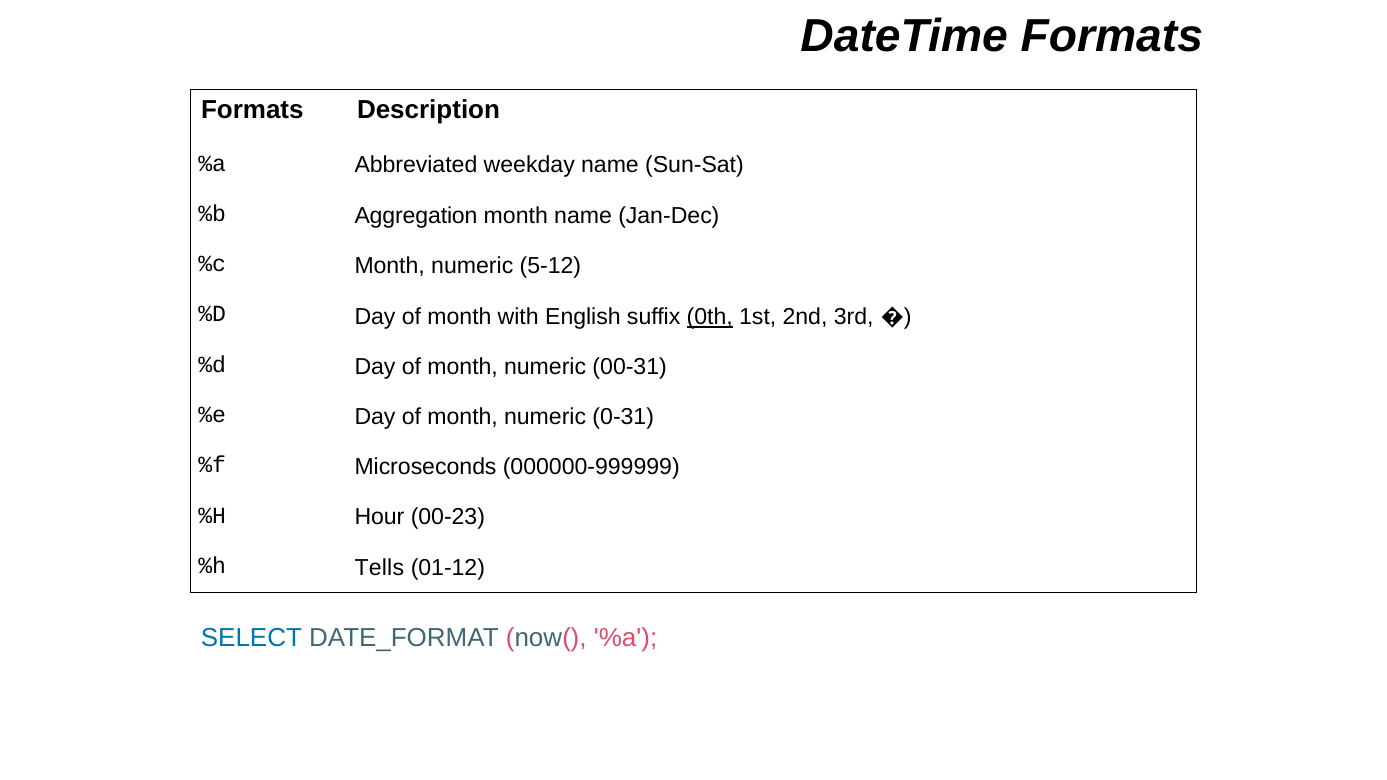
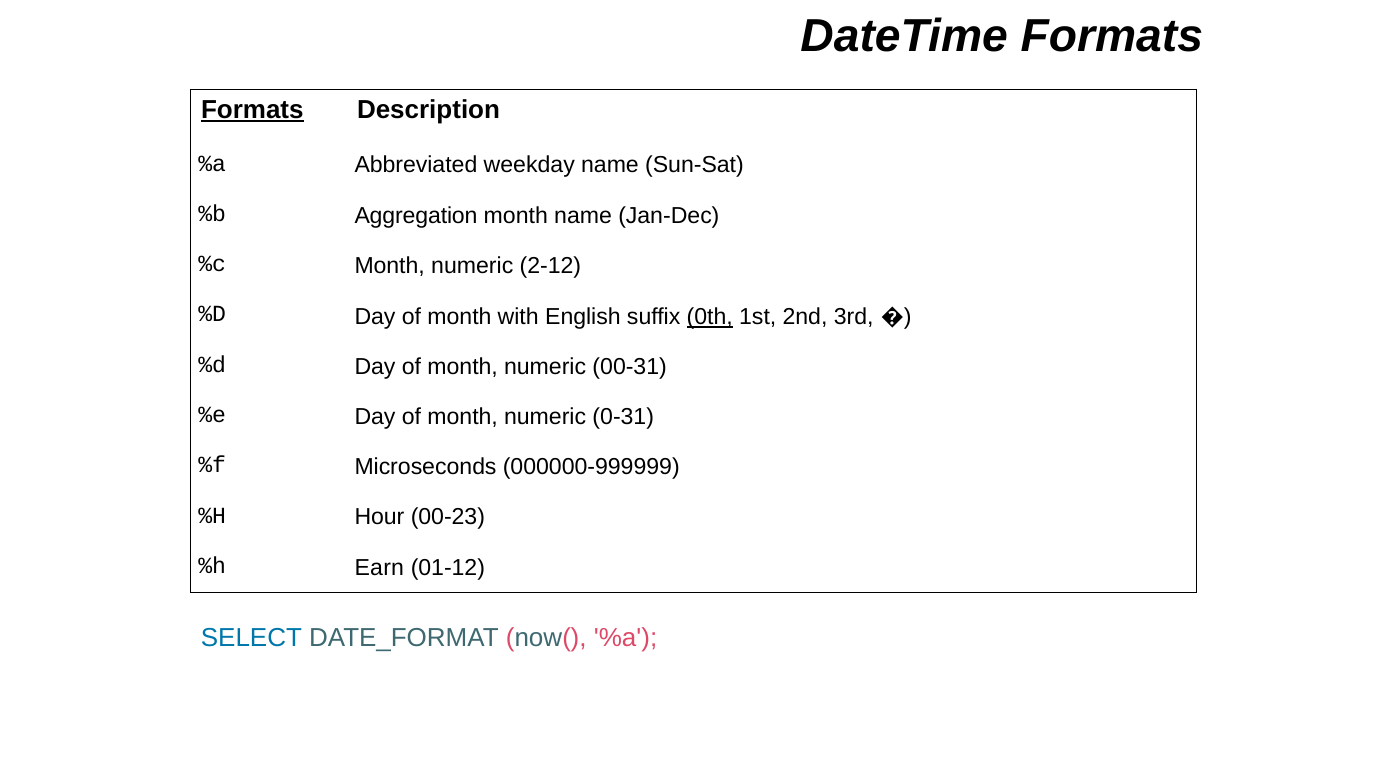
Formats at (252, 110) underline: none -> present
5-12: 5-12 -> 2-12
Tells: Tells -> Earn
